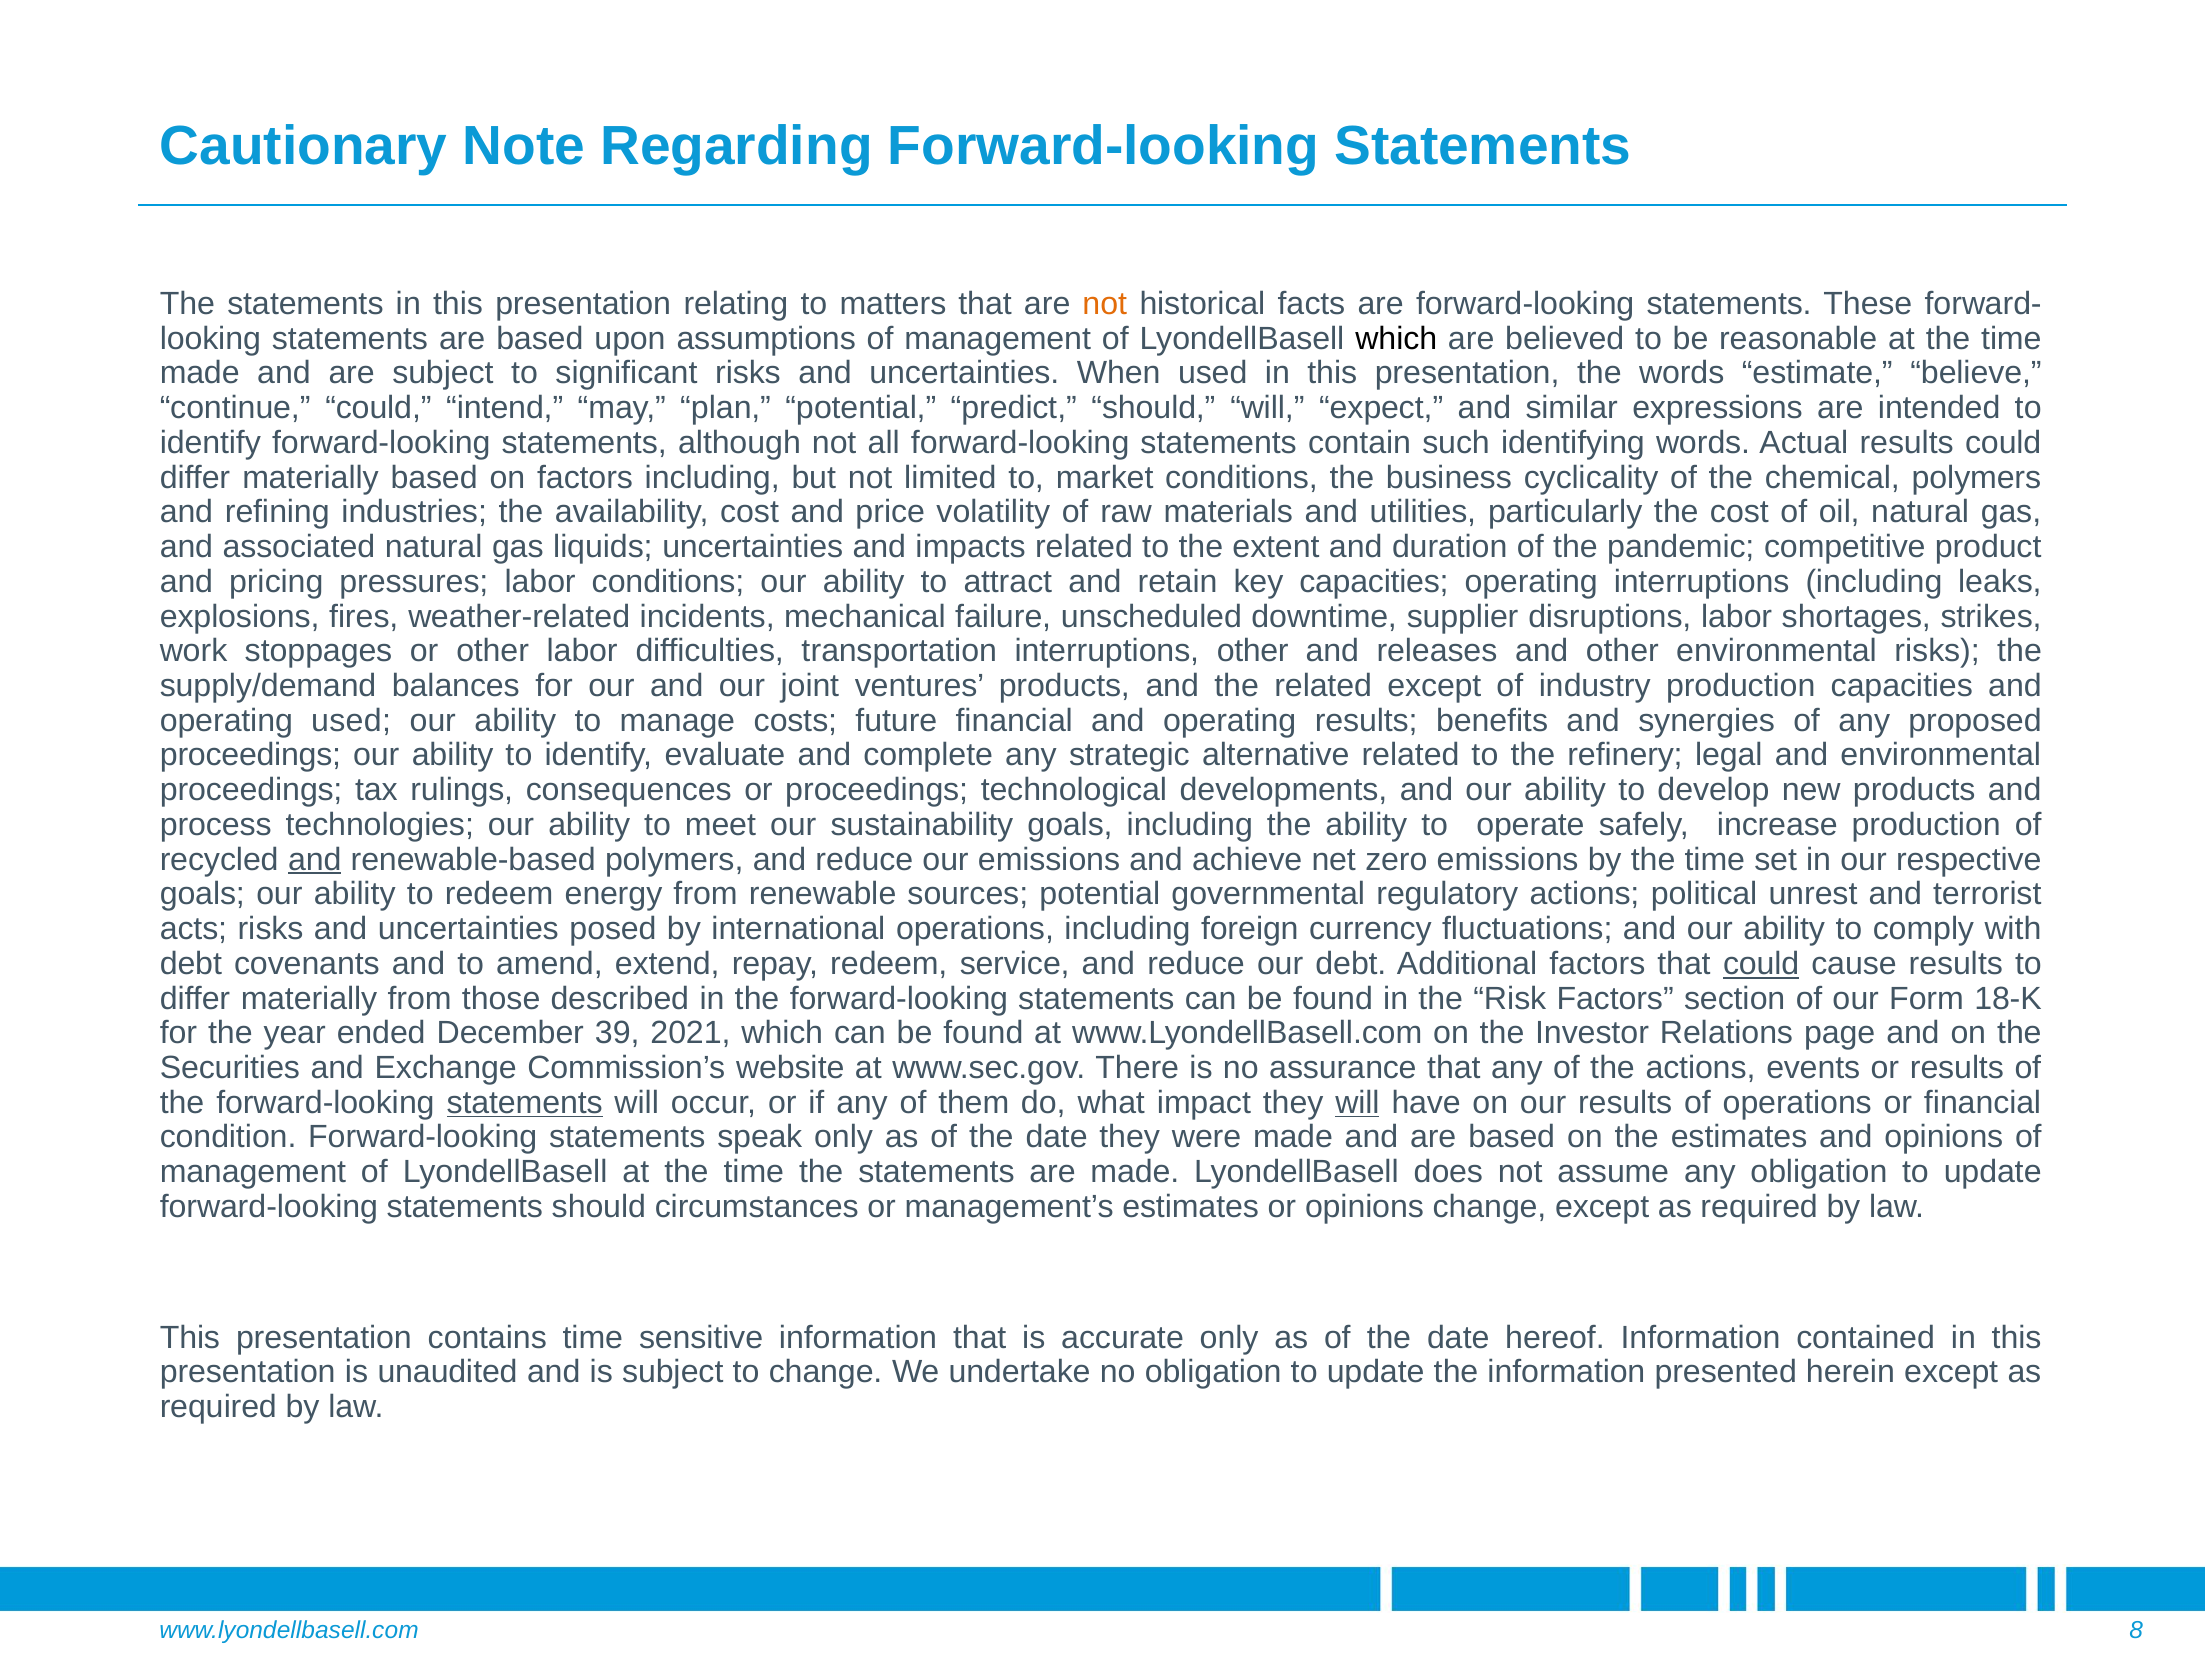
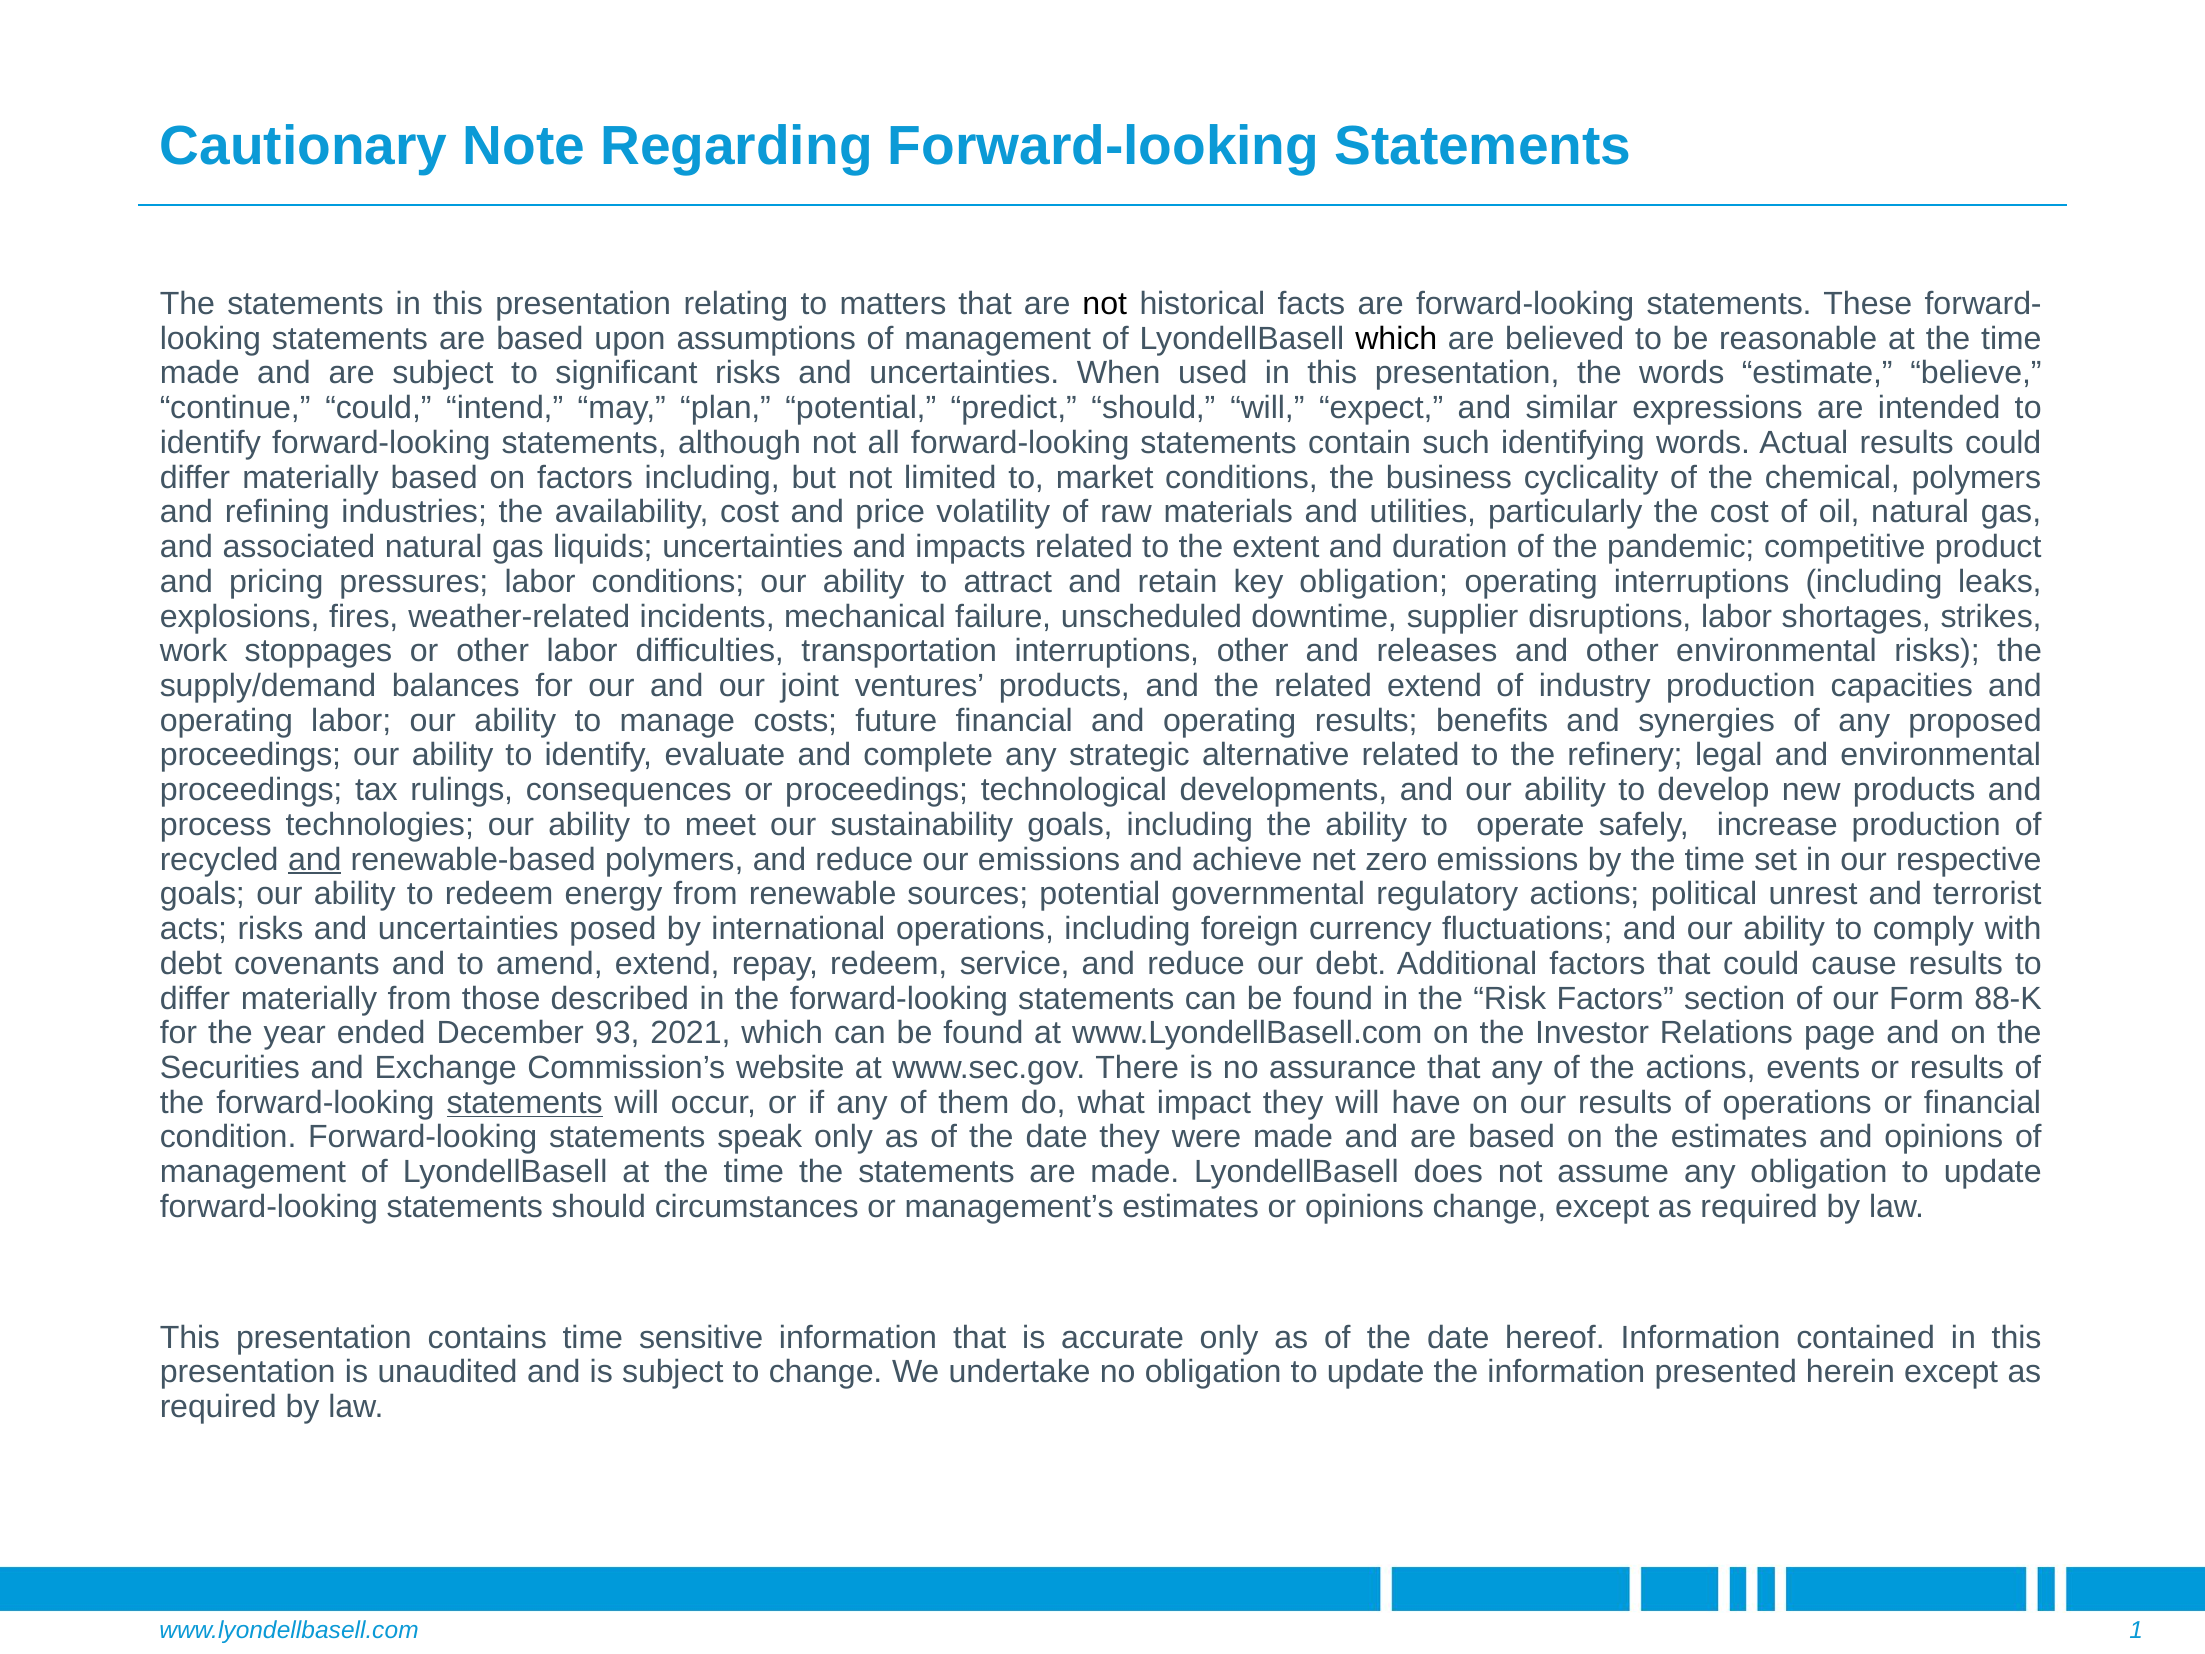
not at (1105, 304) colour: orange -> black
key capacities: capacities -> obligation
related except: except -> extend
operating used: used -> labor
could at (1761, 964) underline: present -> none
18-K: 18-K -> 88-K
39: 39 -> 93
will at (1357, 1102) underline: present -> none
8: 8 -> 1
